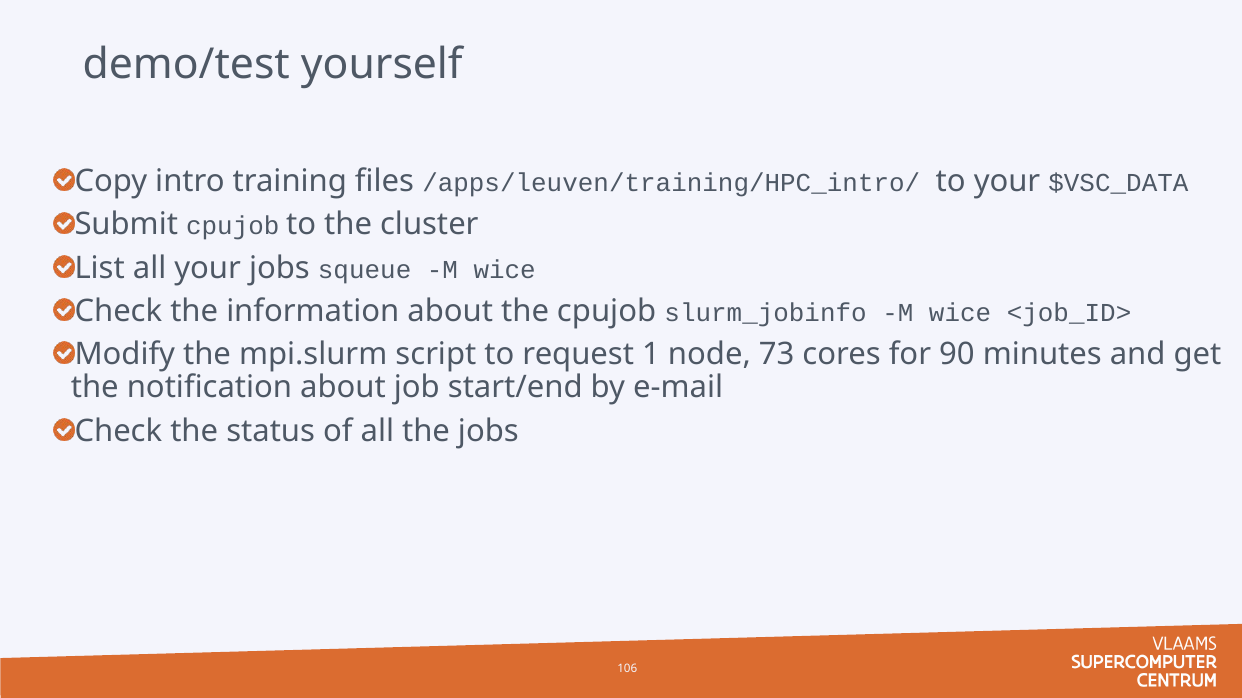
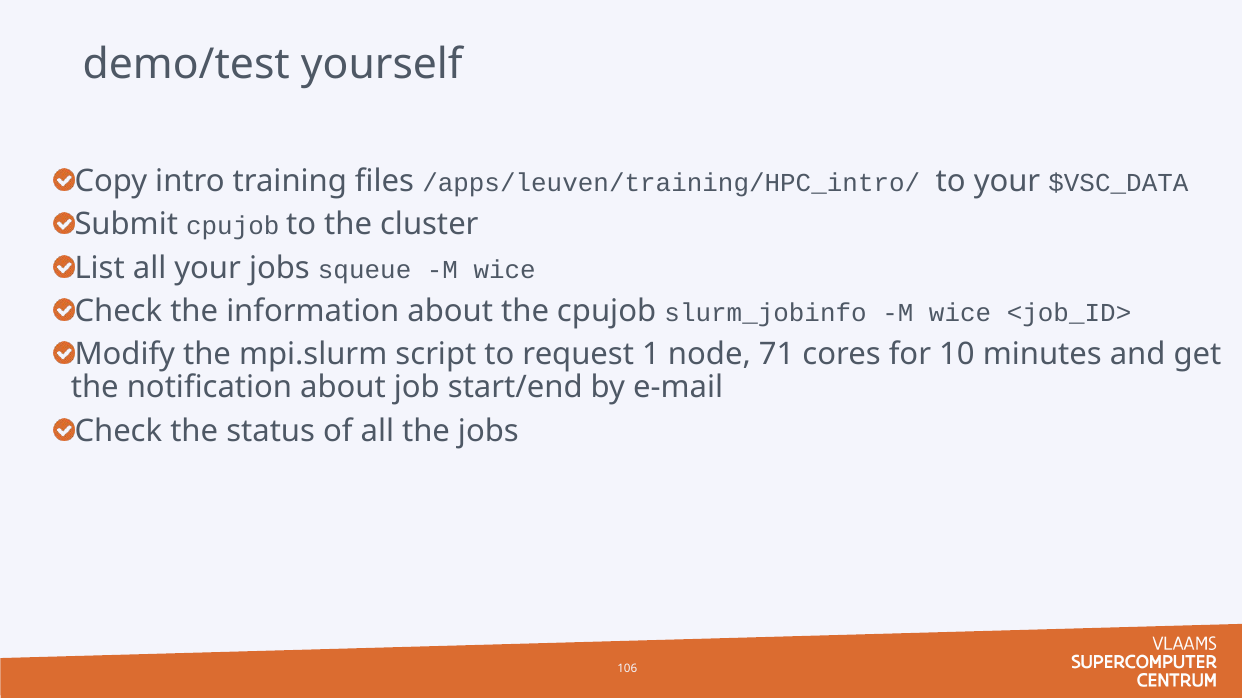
73: 73 -> 71
90: 90 -> 10
